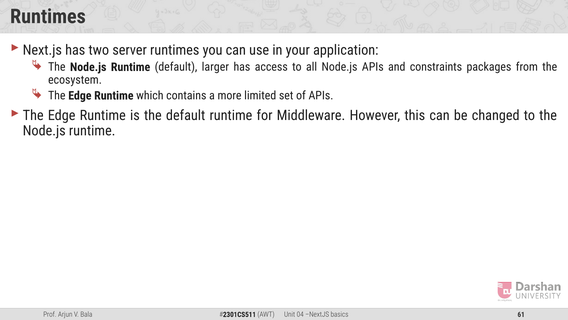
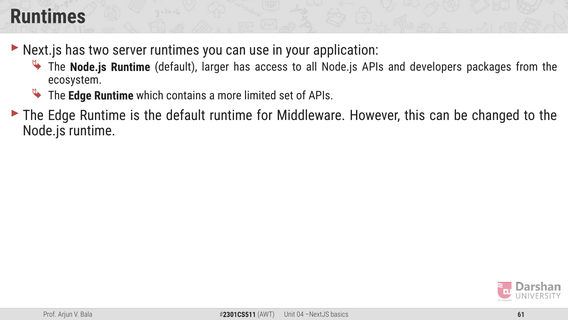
constraints: constraints -> developers
